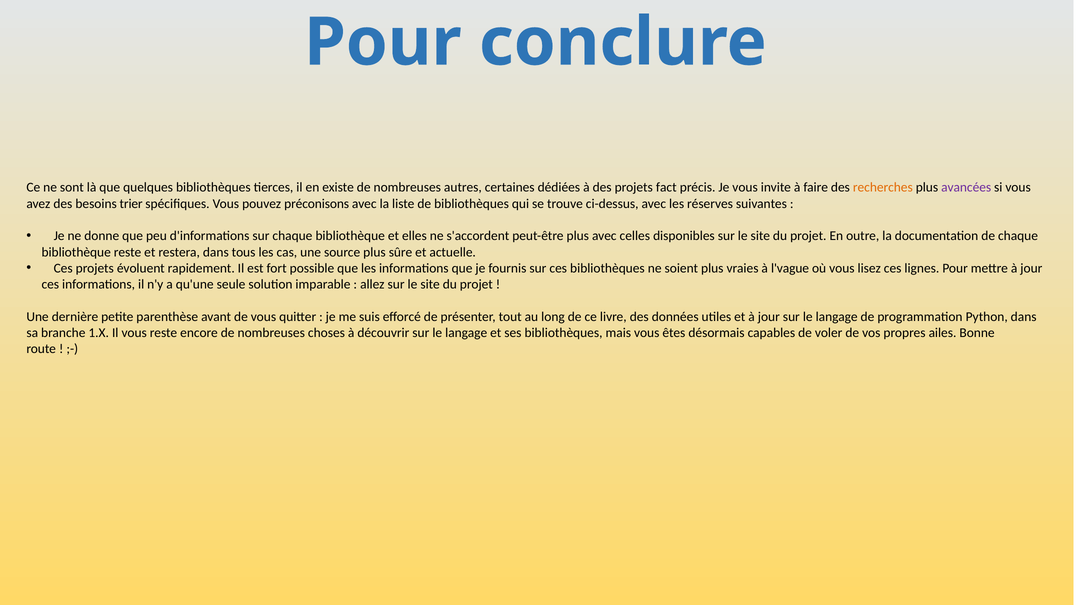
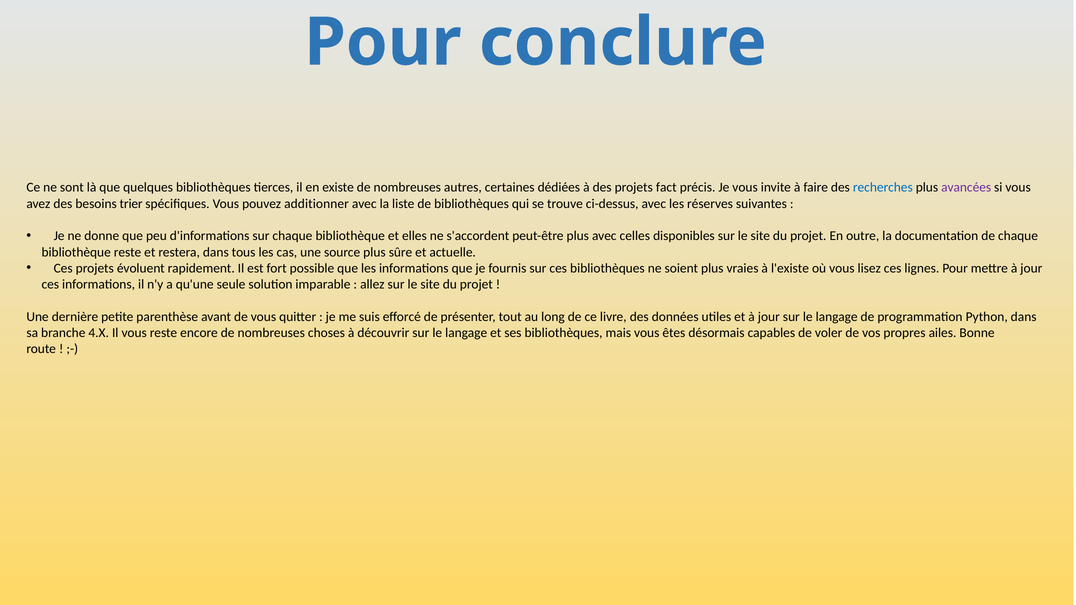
recherches colour: orange -> blue
préconisons: préconisons -> additionner
l'vague: l'vague -> l'existe
1.X: 1.X -> 4.X
